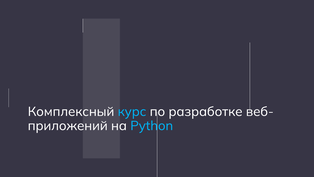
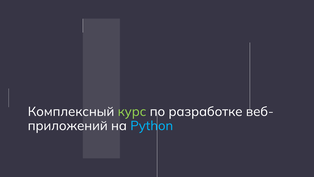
курс colour: light blue -> light green
